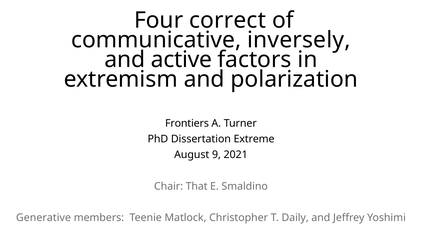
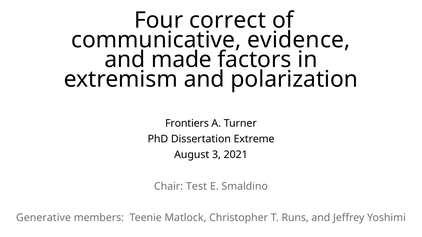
inversely: inversely -> evidence
active: active -> made
9: 9 -> 3
That: That -> Test
Daily: Daily -> Runs
